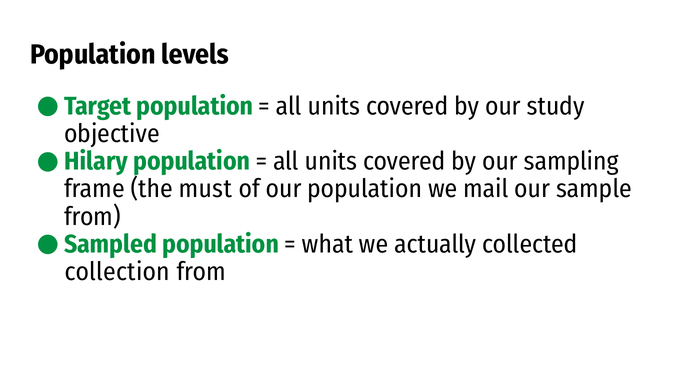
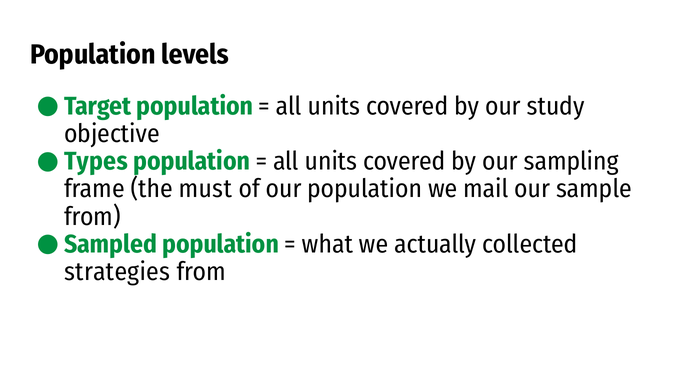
Hilary: Hilary -> Types
collection: collection -> strategies
